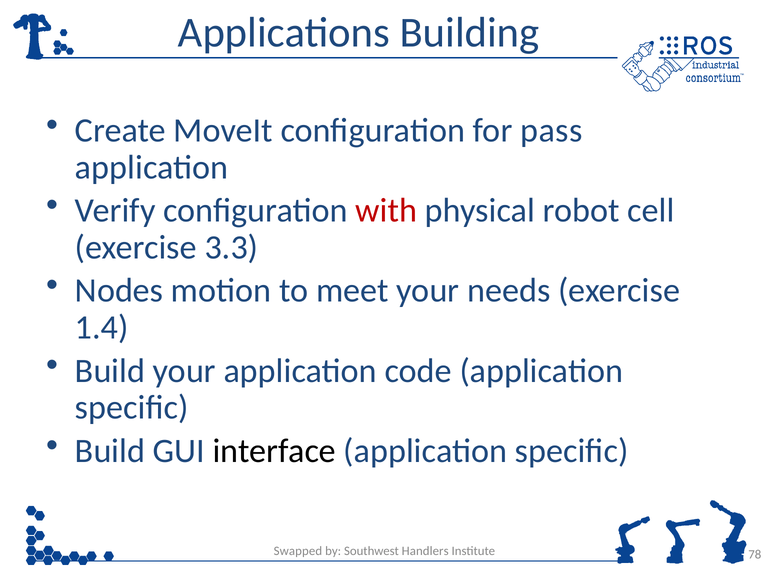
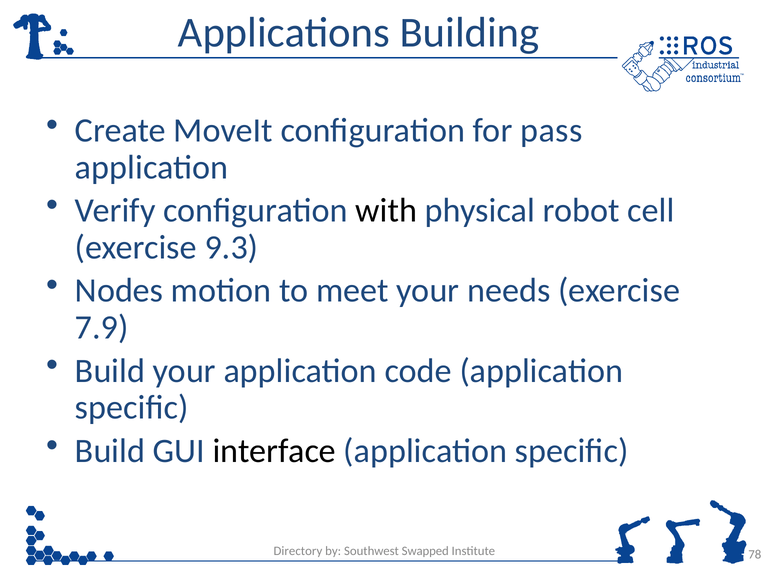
with colour: red -> black
3.3: 3.3 -> 9.3
1.4: 1.4 -> 7.9
Swapped: Swapped -> Directory
Handlers: Handlers -> Swapped
